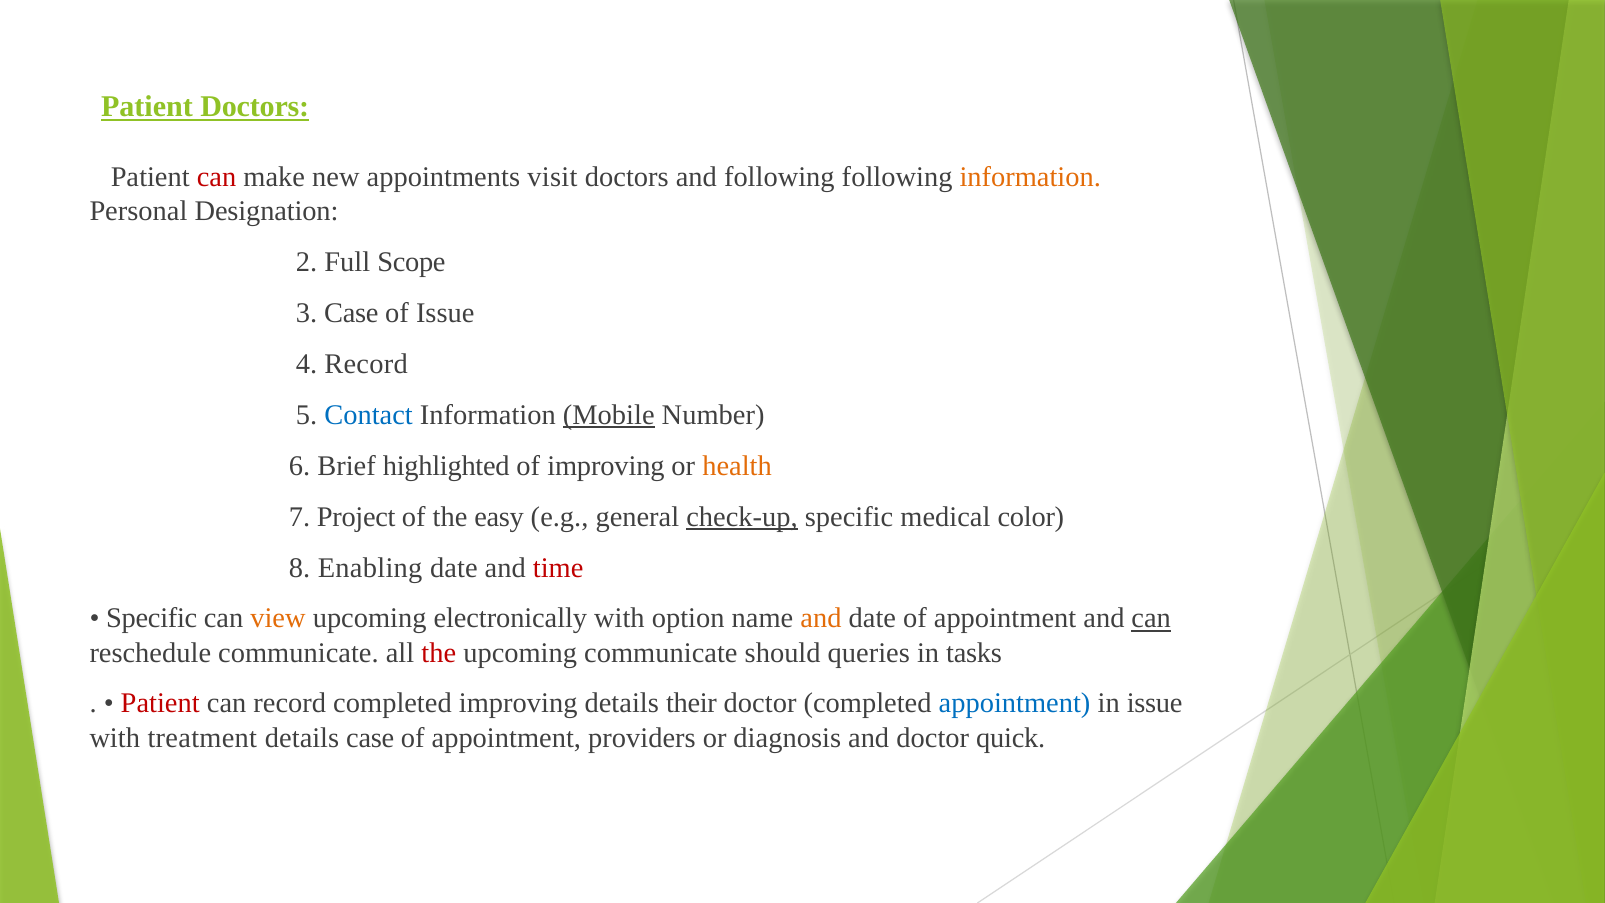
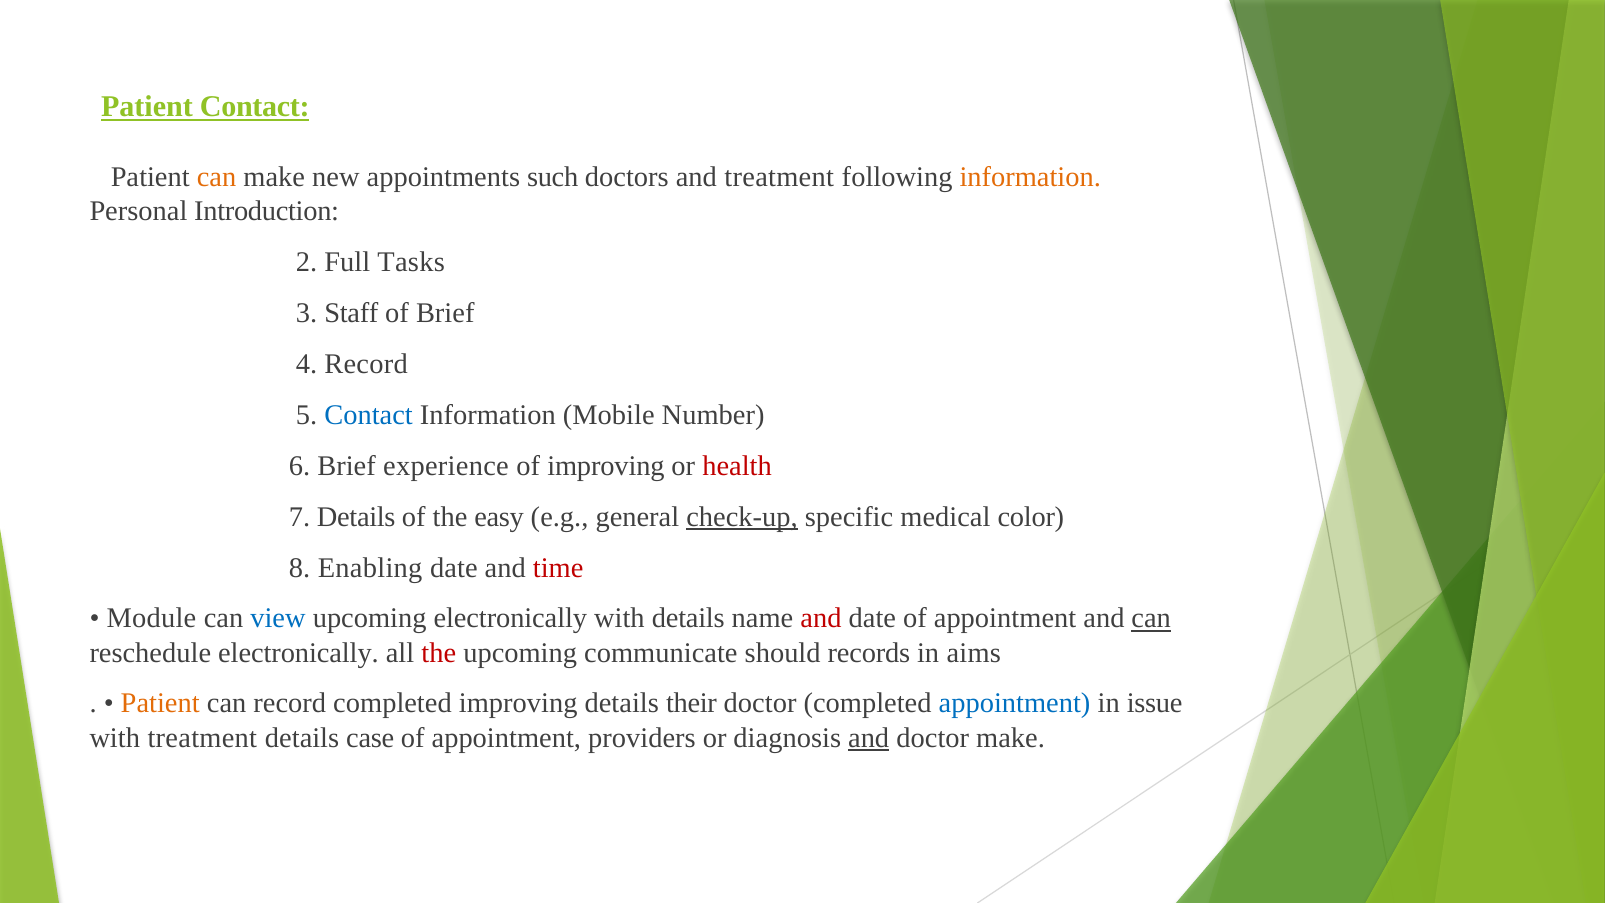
Patient Doctors: Doctors -> Contact
can at (217, 177) colour: red -> orange
visit: visit -> such
and following: following -> treatment
Designation: Designation -> Introduction
Scope: Scope -> Tasks
3 Case: Case -> Staff
of Issue: Issue -> Brief
Mobile underline: present -> none
highlighted: highlighted -> experience
health colour: orange -> red
7 Project: Project -> Details
Specific at (152, 618): Specific -> Module
view colour: orange -> blue
with option: option -> details
and at (821, 618) colour: orange -> red
reschedule communicate: communicate -> electronically
queries: queries -> records
tasks: tasks -> aims
Patient at (160, 703) colour: red -> orange
and at (869, 737) underline: none -> present
doctor quick: quick -> make
